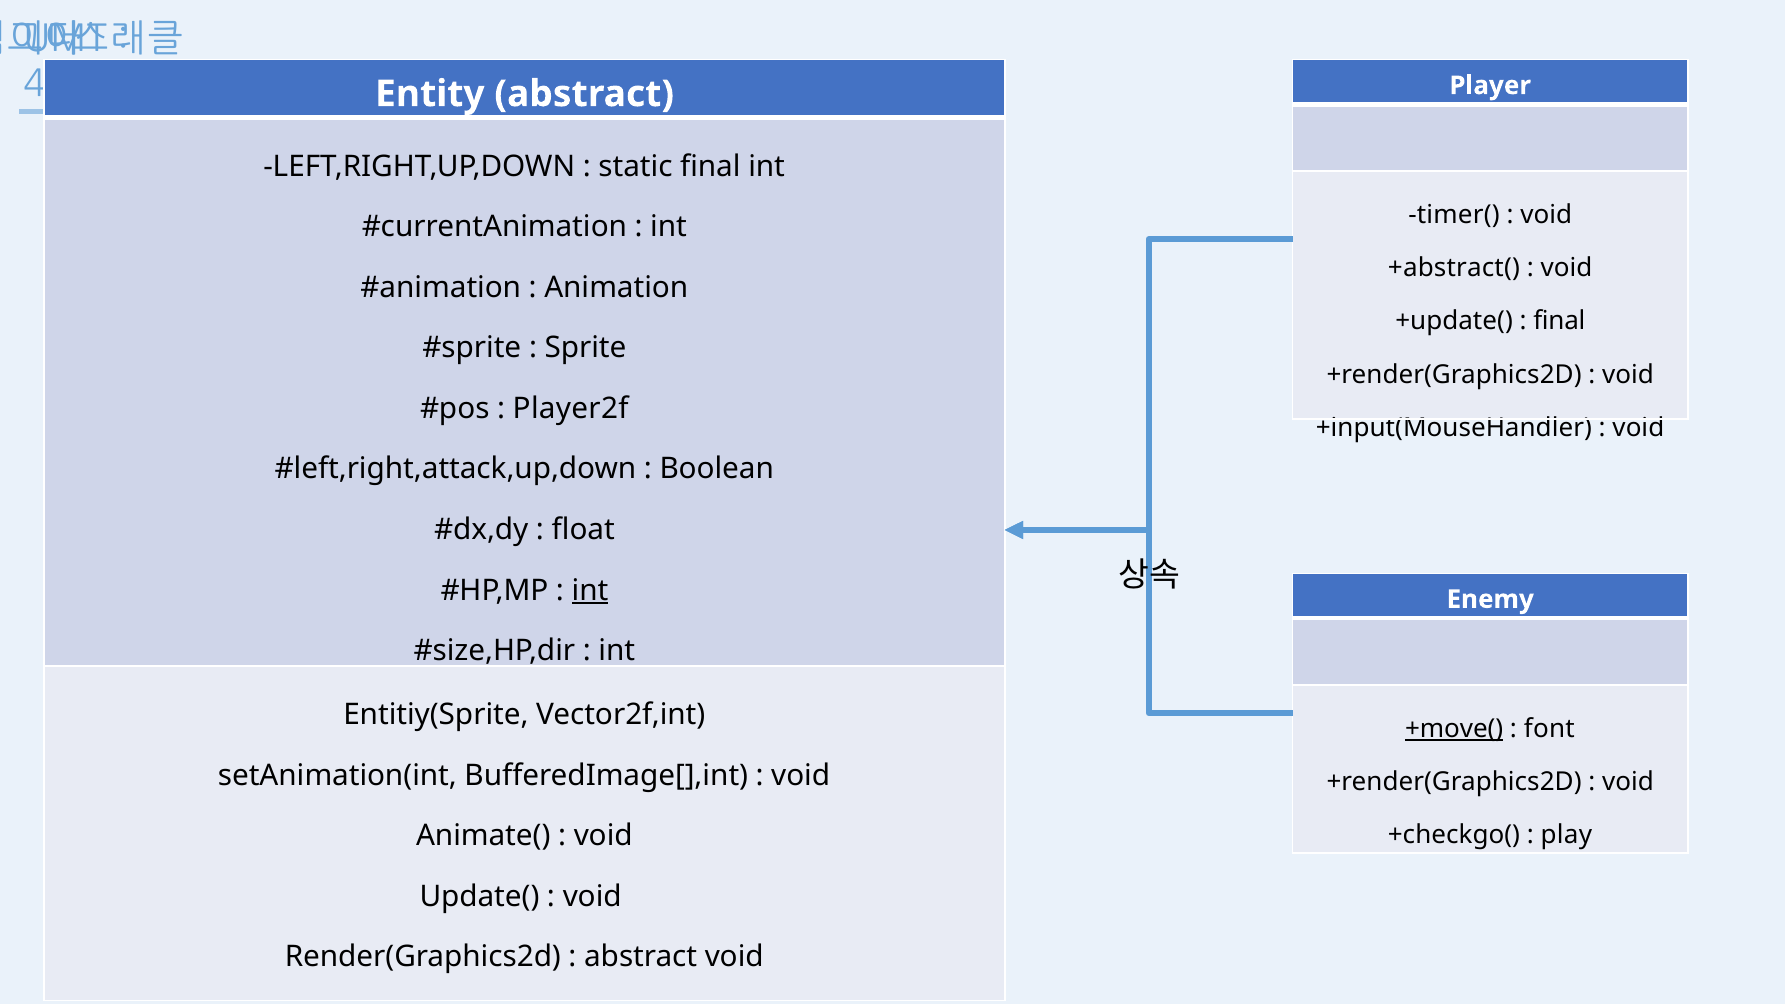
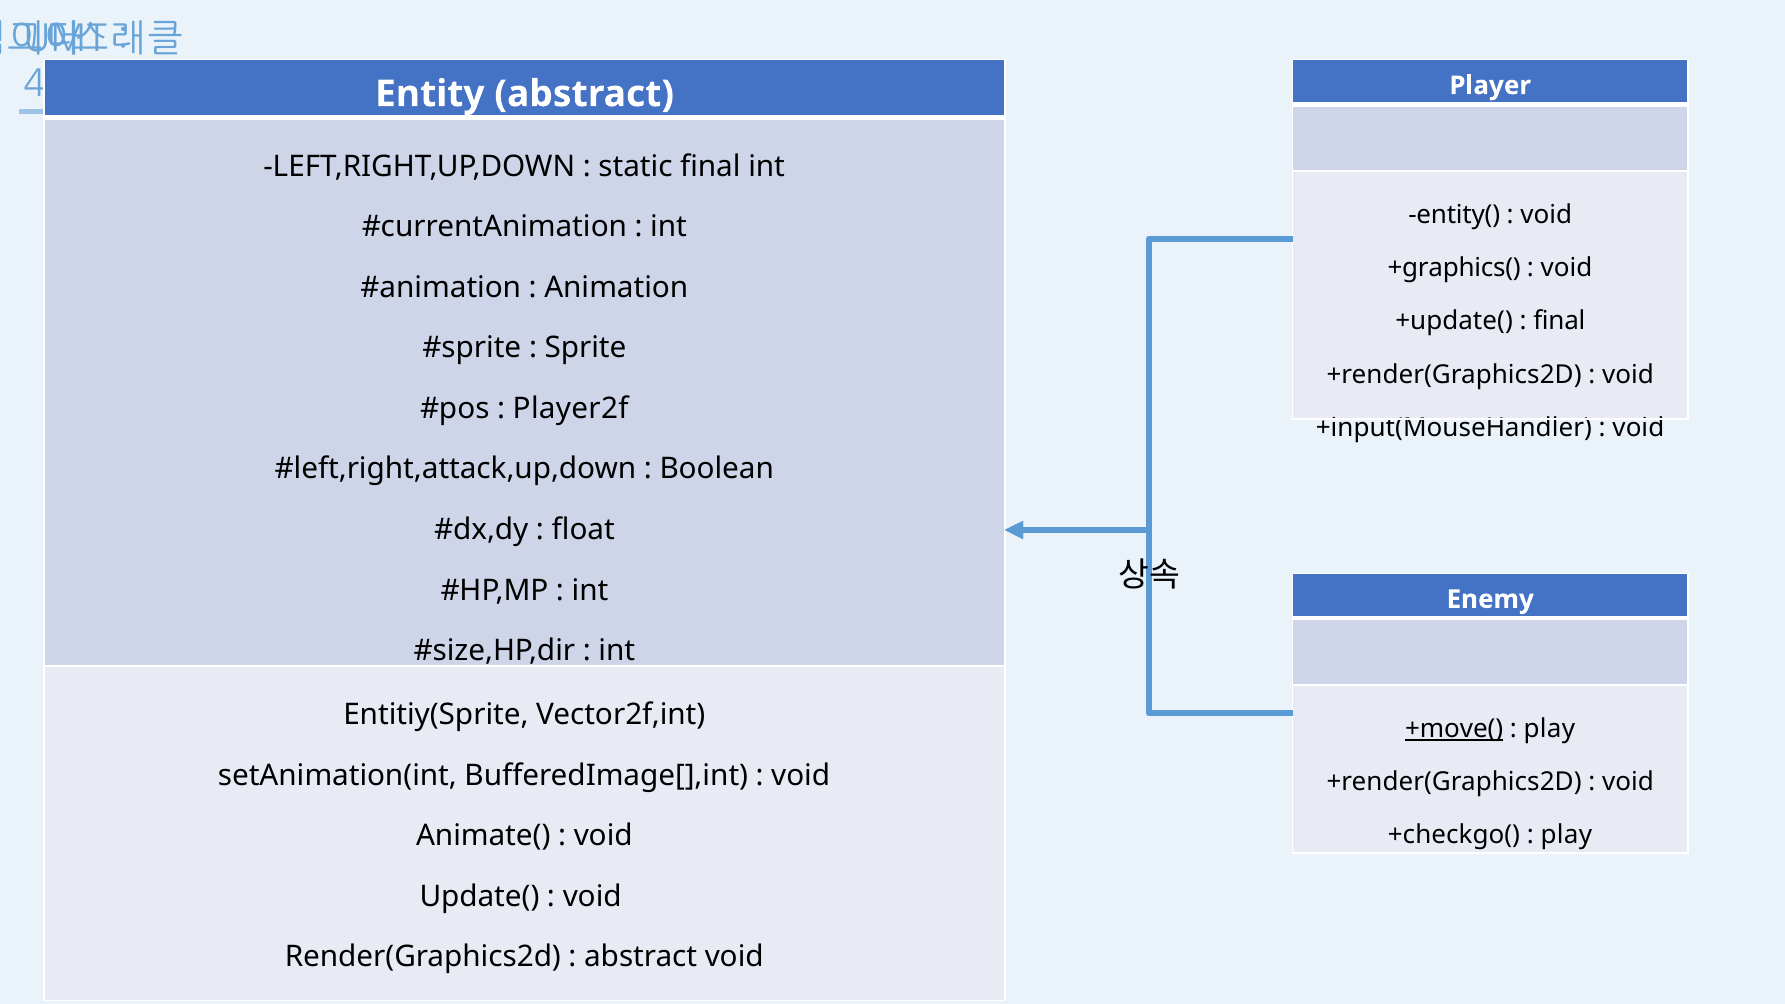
timer(: timer( -> entity(
+abstract(: +abstract( -> +graphics(
int at (590, 590) underline: present -> none
font at (1549, 729): font -> play
